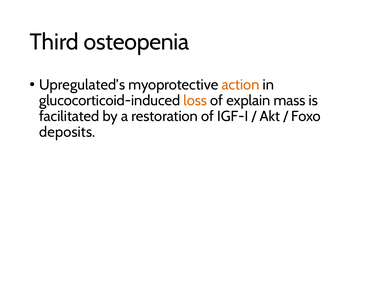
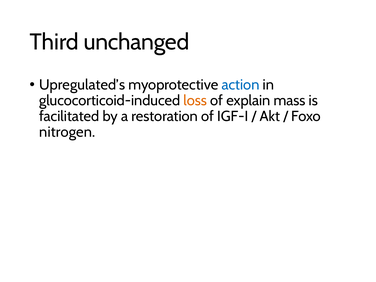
osteopenia: osteopenia -> unchanged
action colour: orange -> blue
deposits: deposits -> nitrogen
